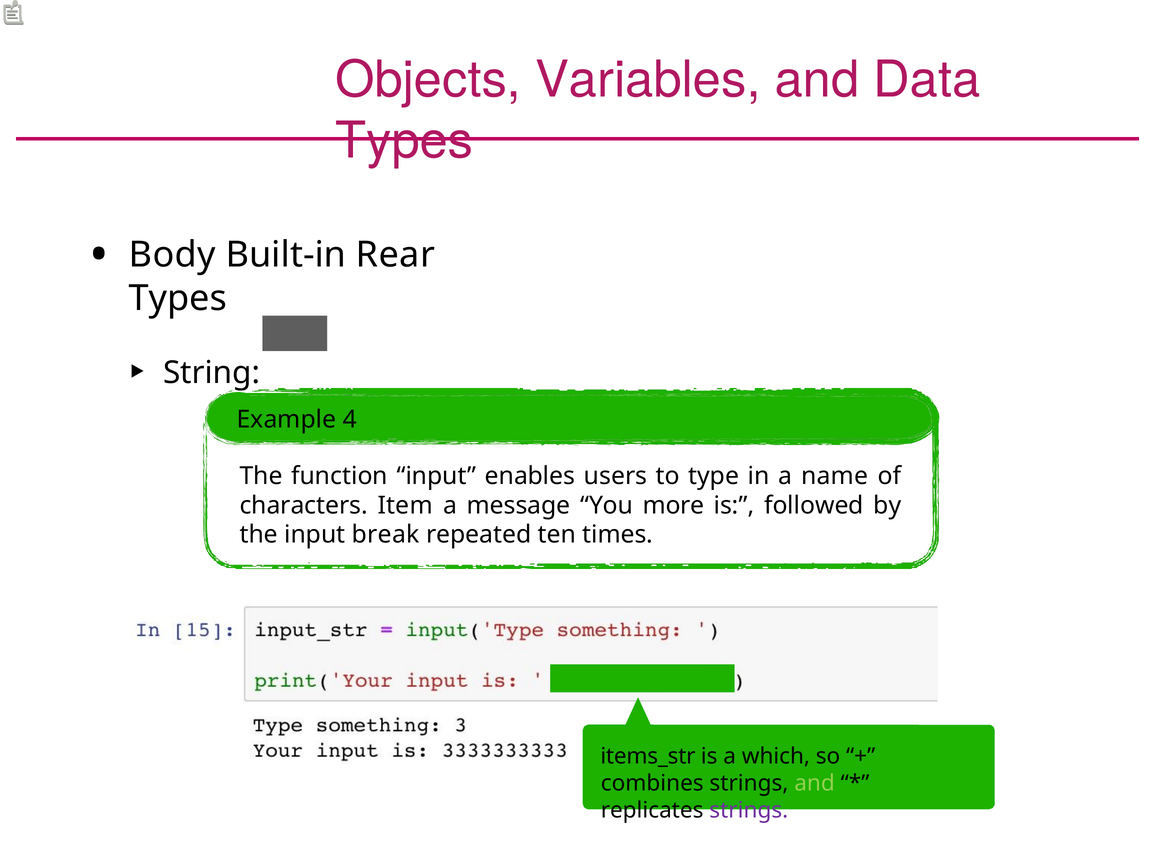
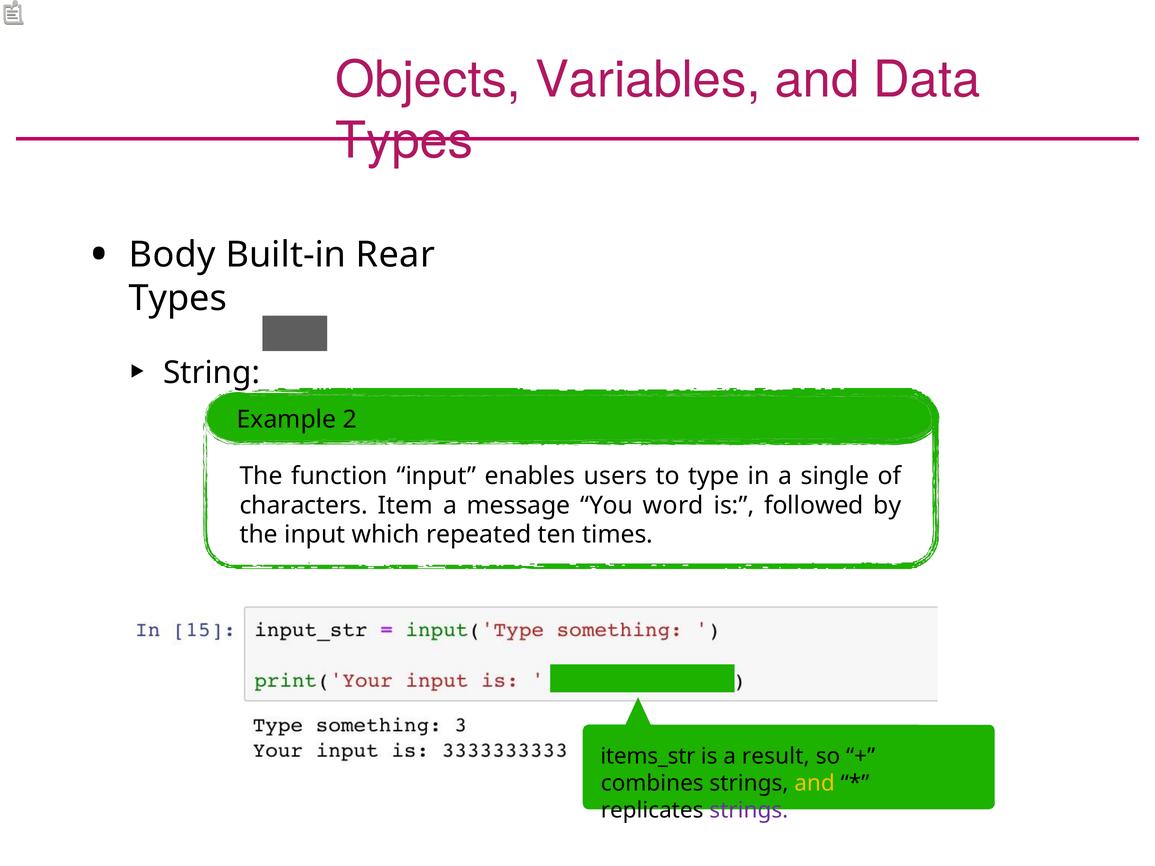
4: 4 -> 2
name: name -> single
more: more -> word
break: break -> which
which: which -> result
and at (815, 784) colour: light green -> yellow
